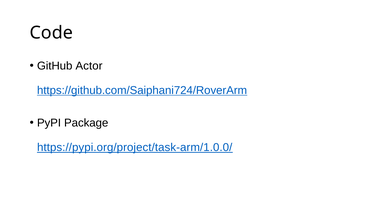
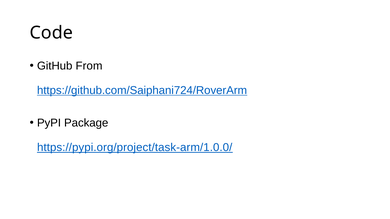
Actor: Actor -> From
